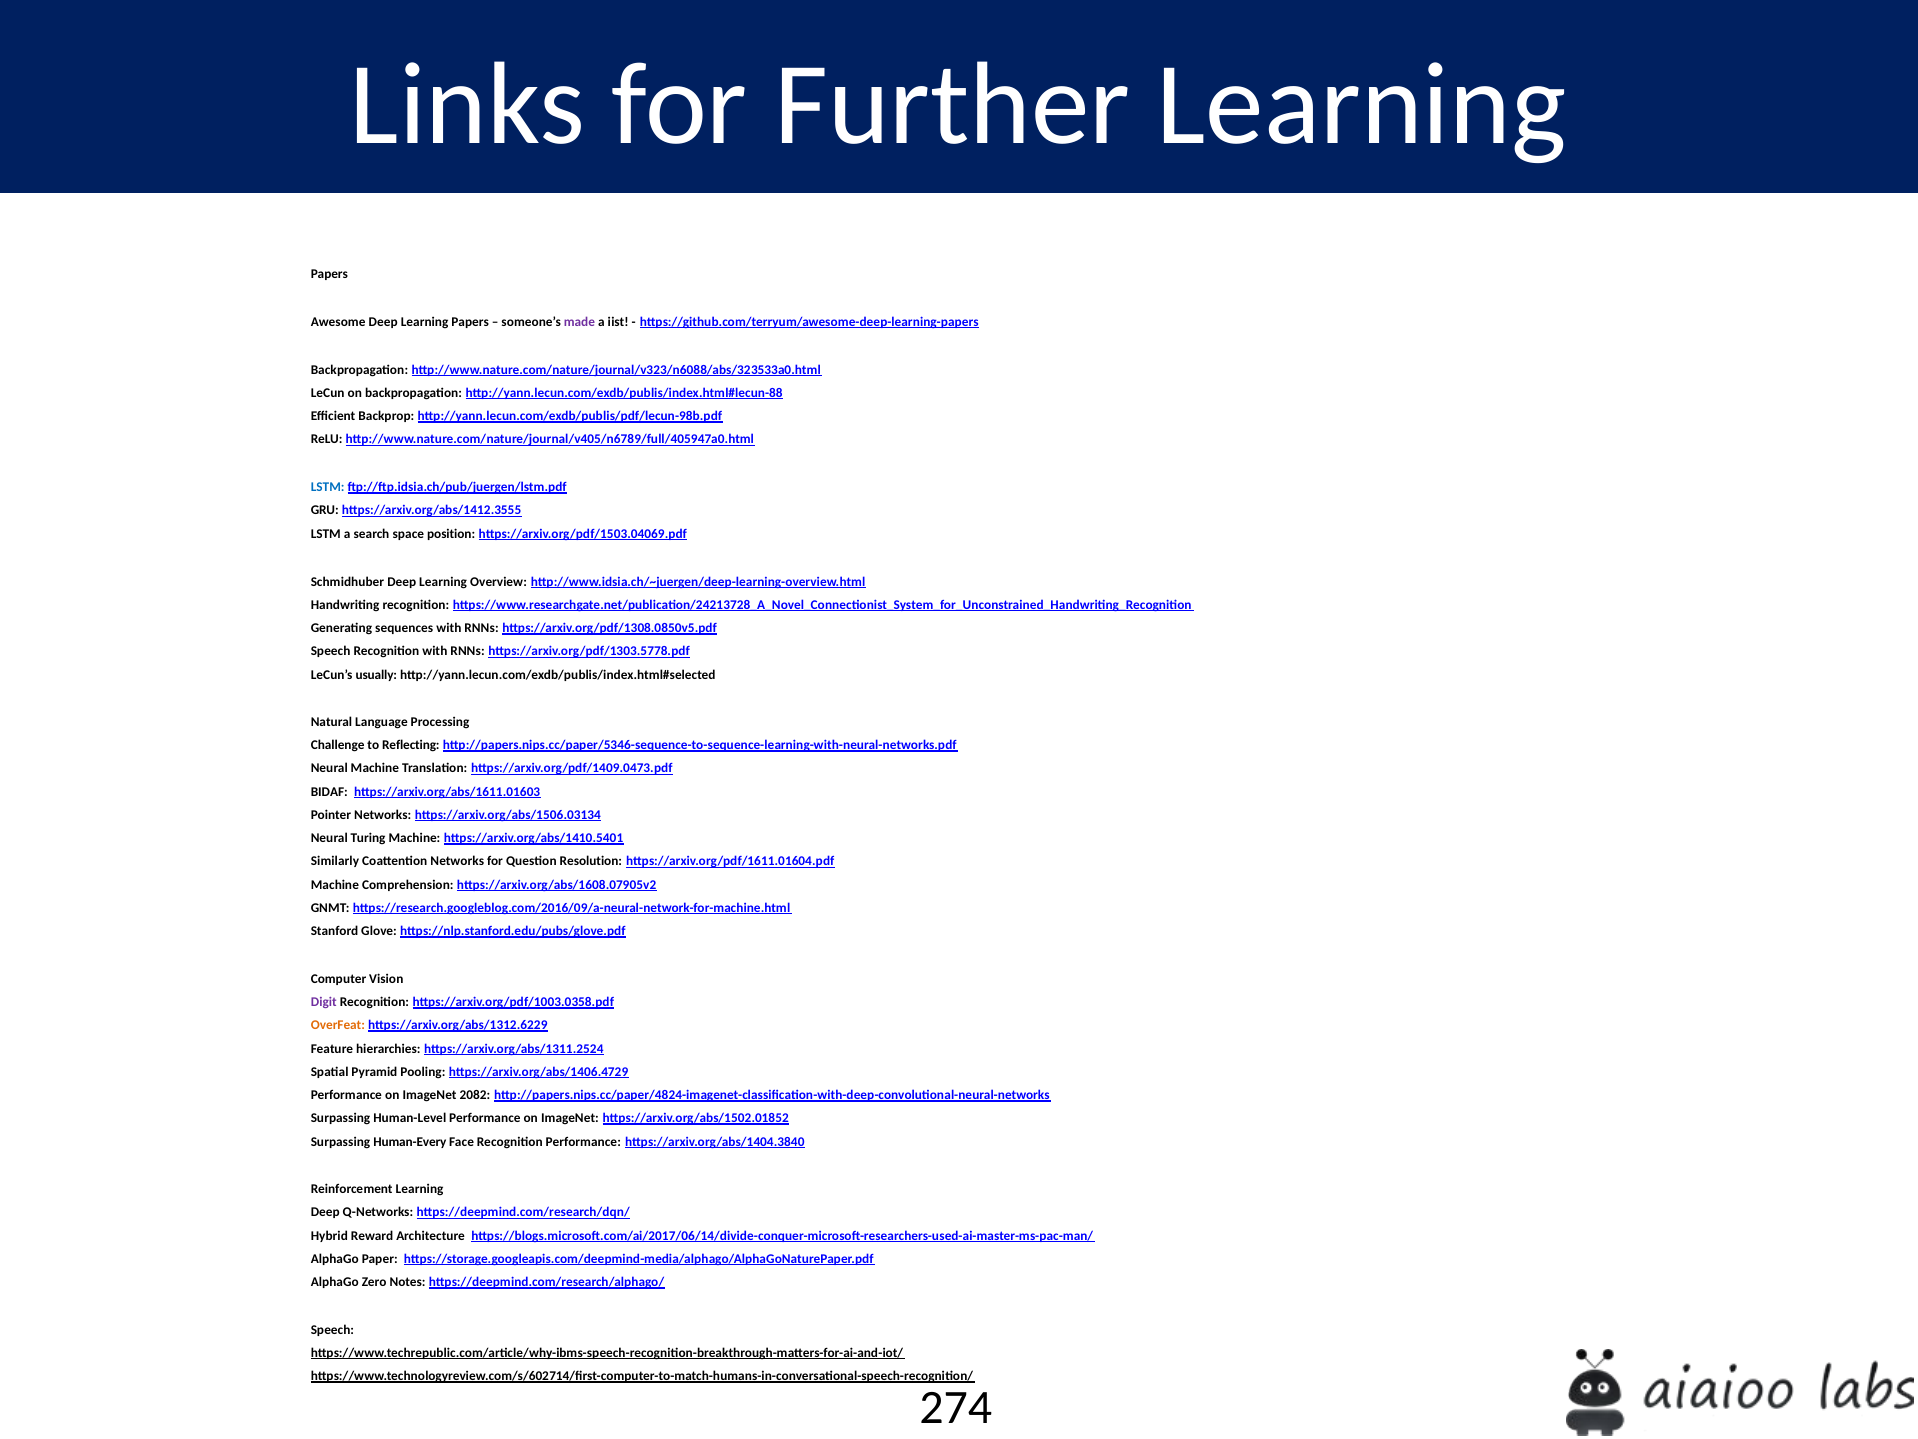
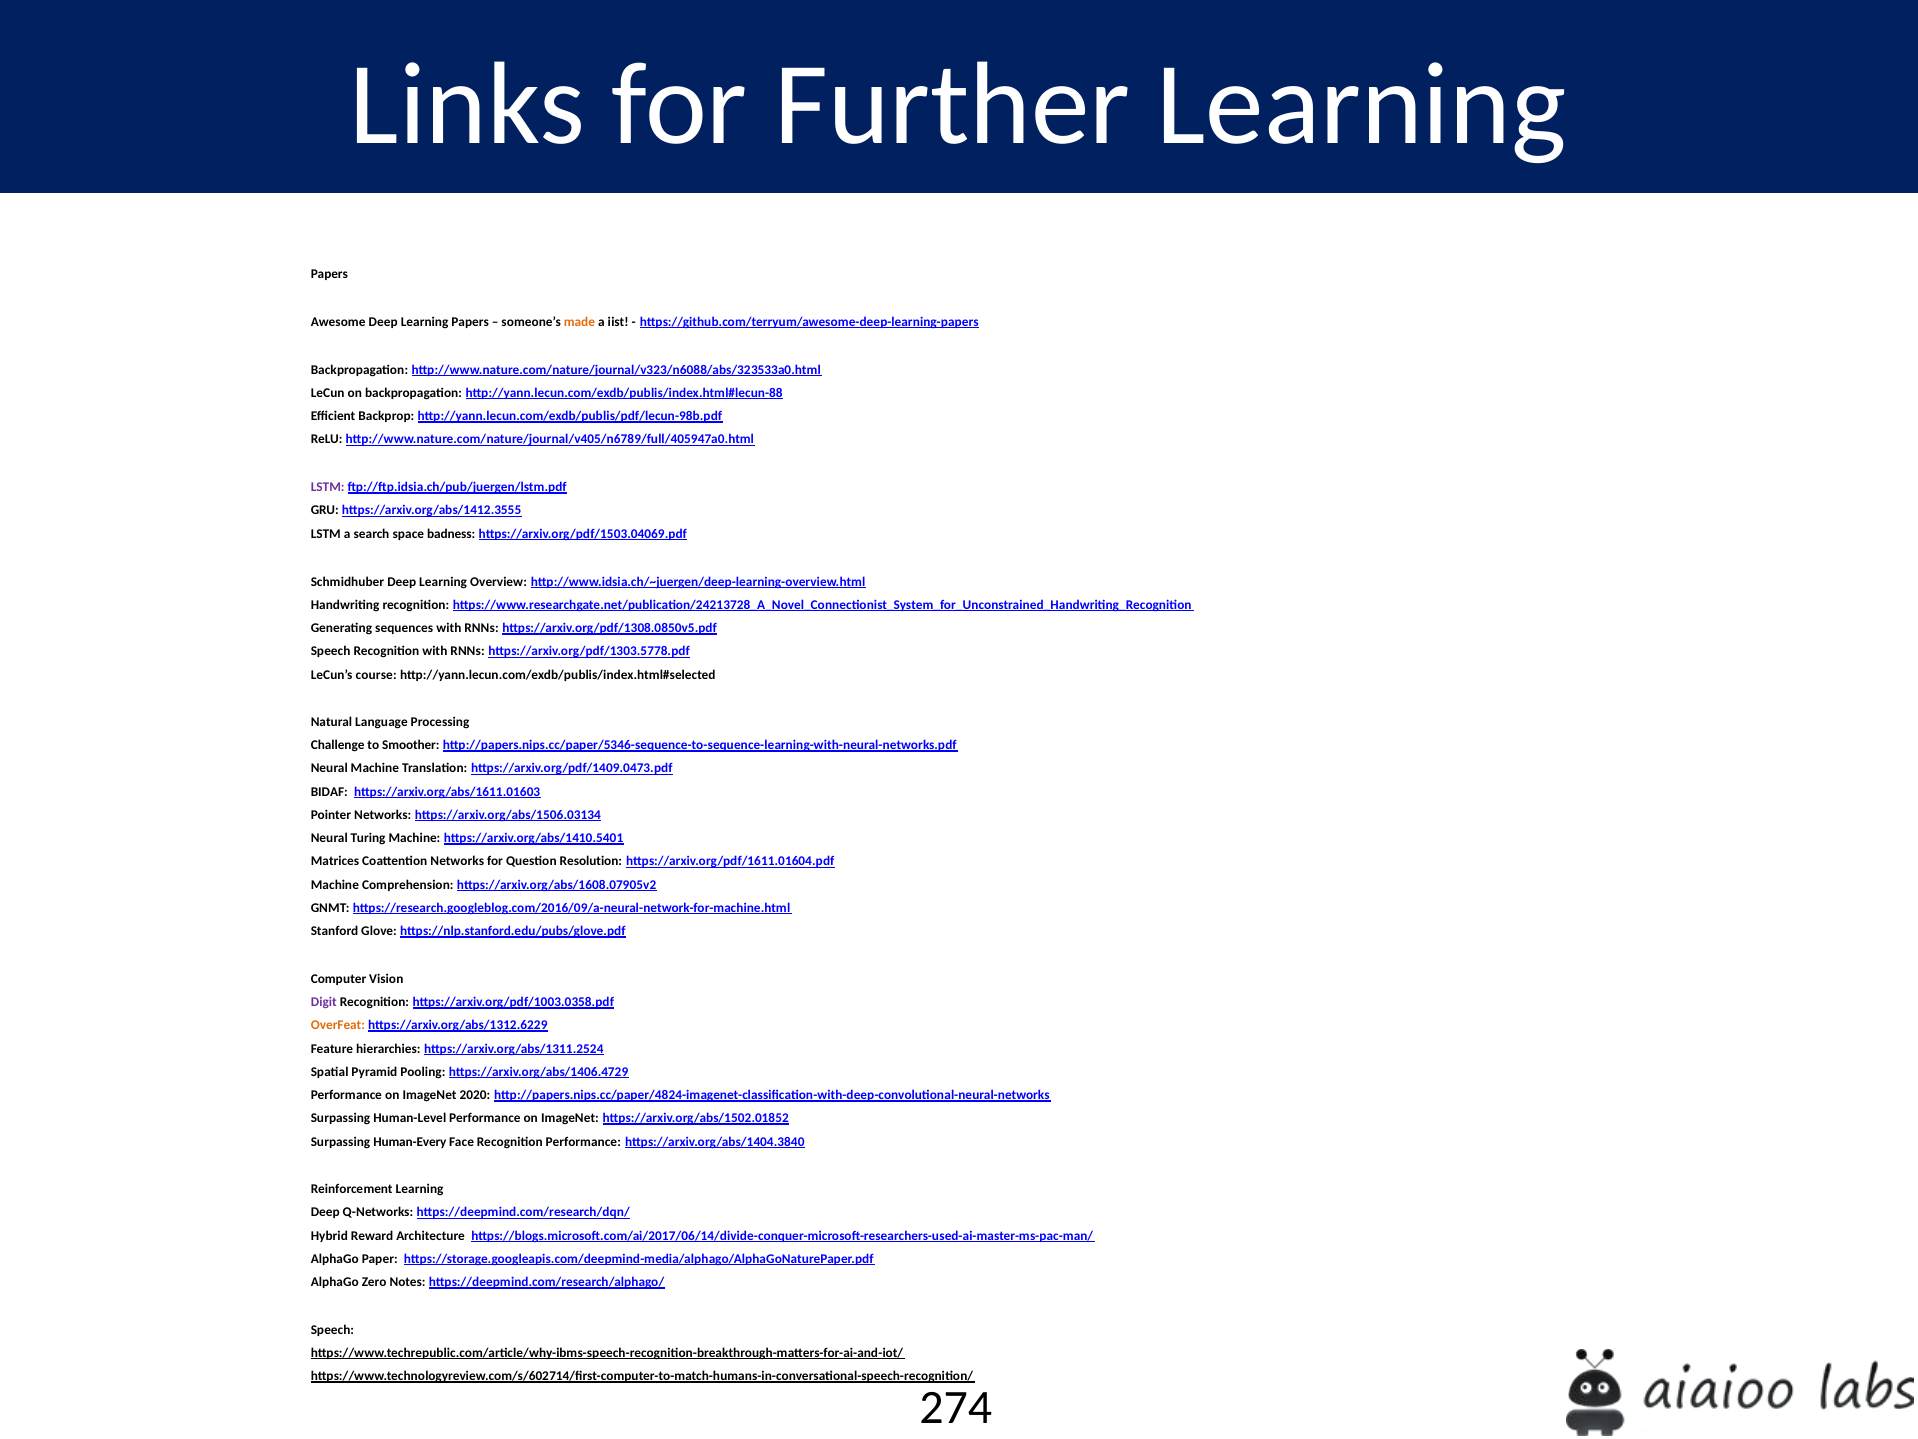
made colour: purple -> orange
LSTM at (328, 487) colour: blue -> purple
position: position -> badness
usually: usually -> course
Reflecting: Reflecting -> Smoother
Similarly: Similarly -> Matrices
2082: 2082 -> 2020
